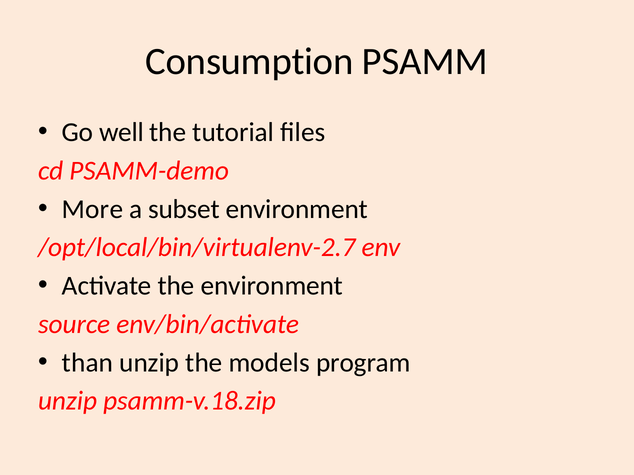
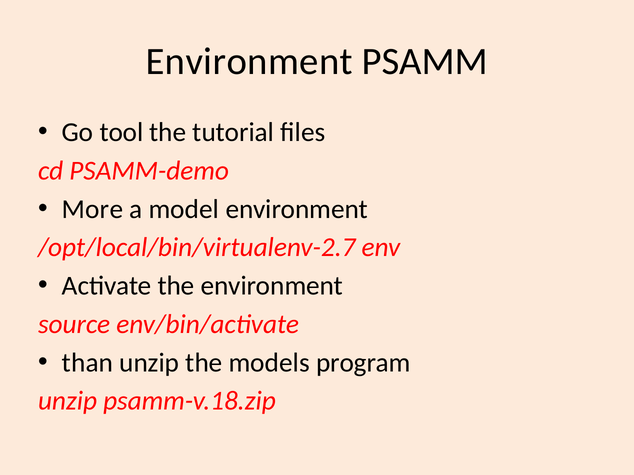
Consumption at (249, 61): Consumption -> Environment
well: well -> tool
subset: subset -> model
